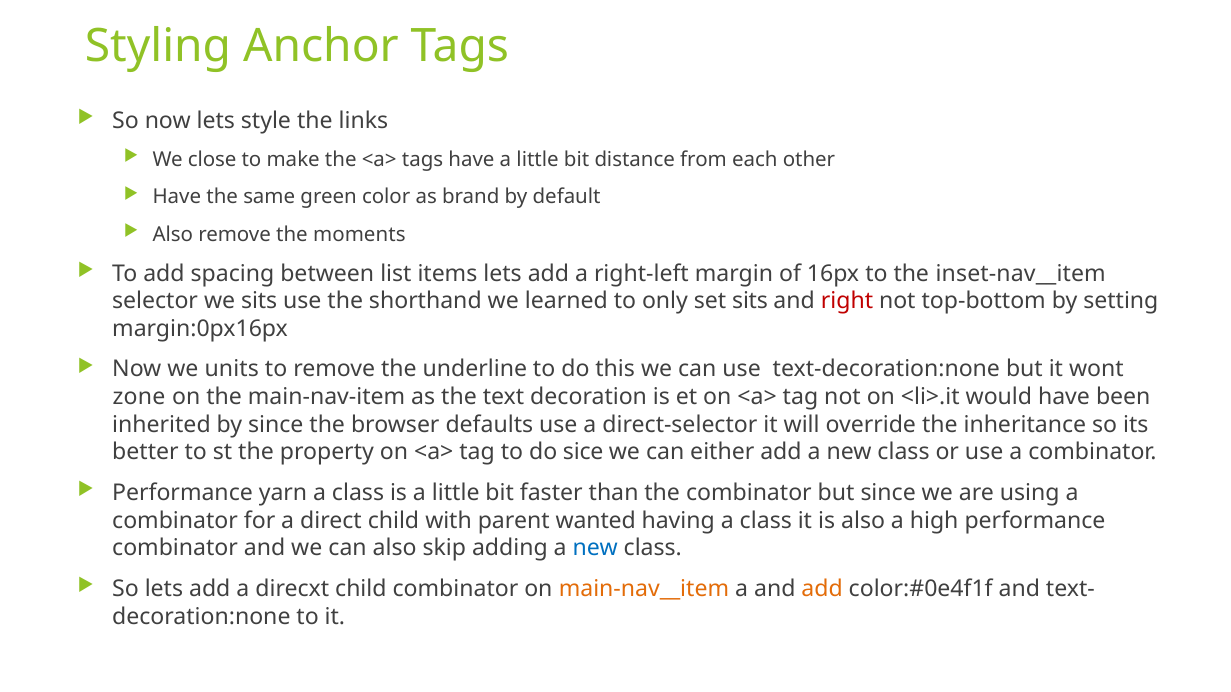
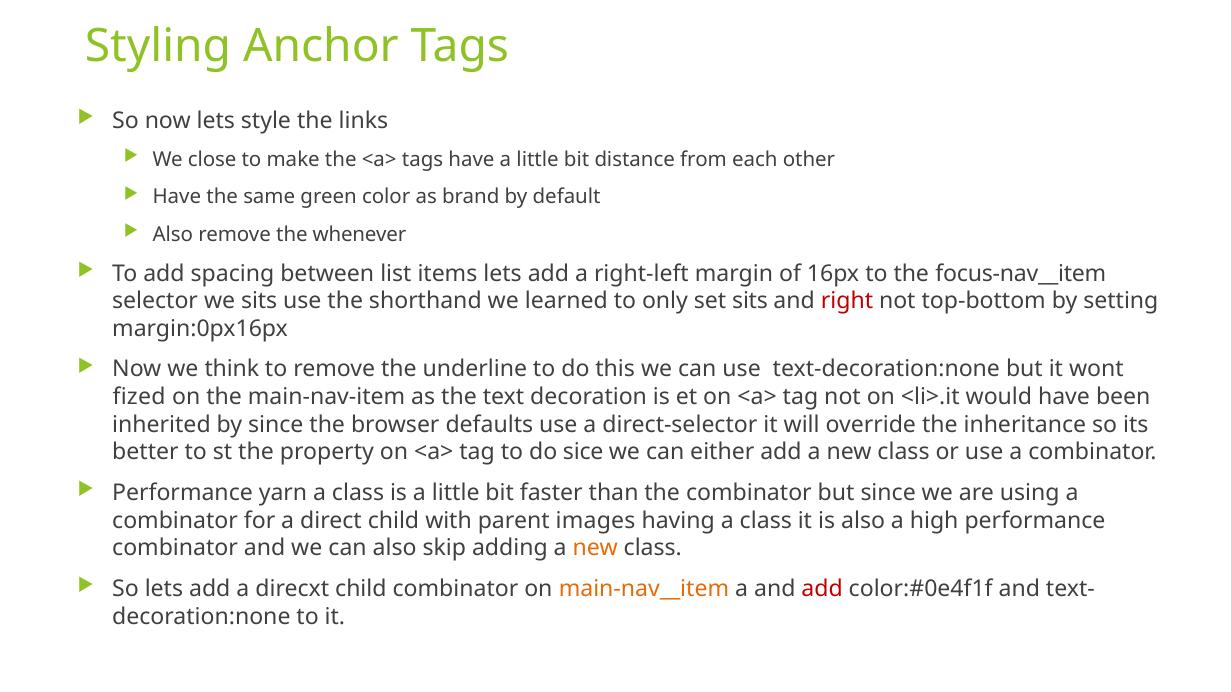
moments: moments -> whenever
inset-nav__item: inset-nav__item -> focus-nav__item
units: units -> think
zone: zone -> fized
wanted: wanted -> images
new at (595, 549) colour: blue -> orange
add at (822, 589) colour: orange -> red
